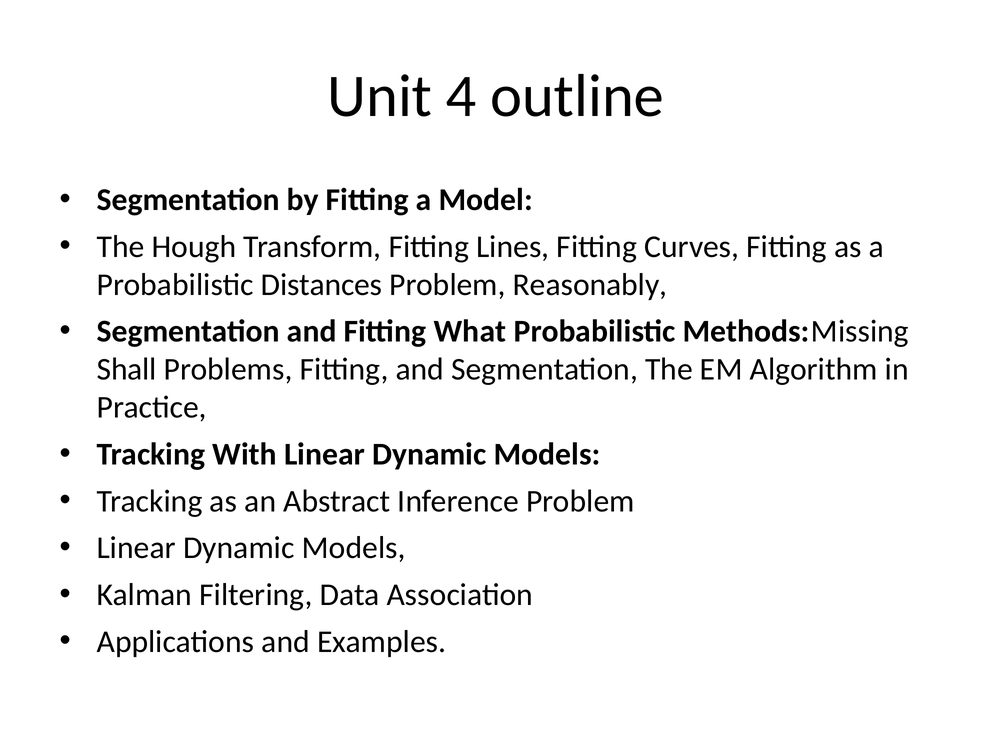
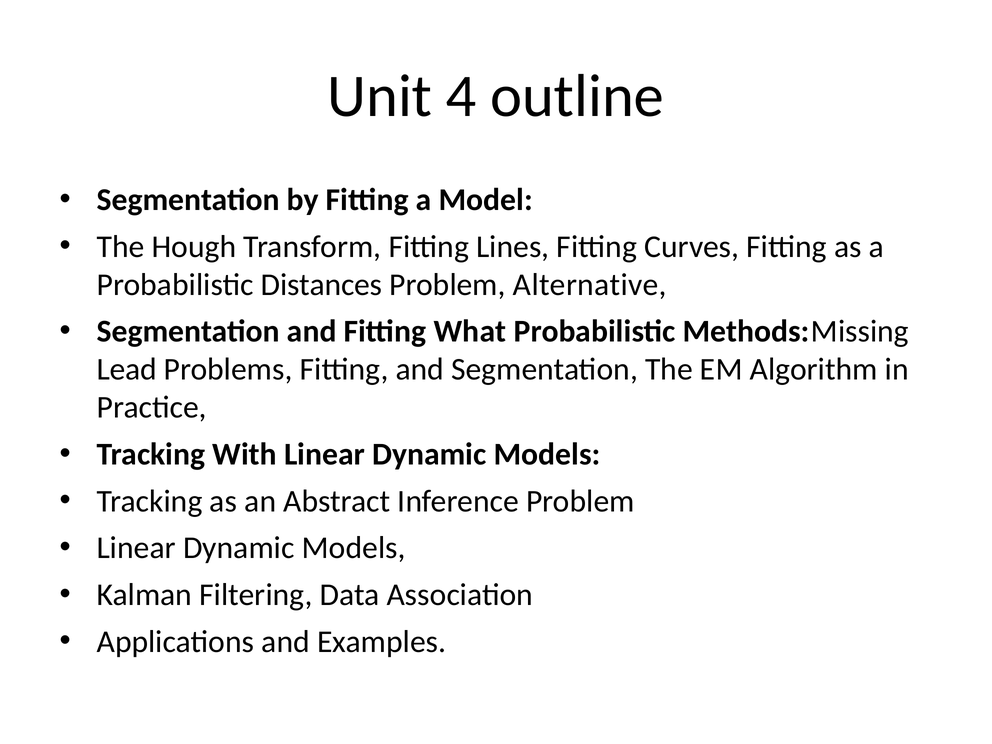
Reasonably: Reasonably -> Alternative
Shall: Shall -> Lead
